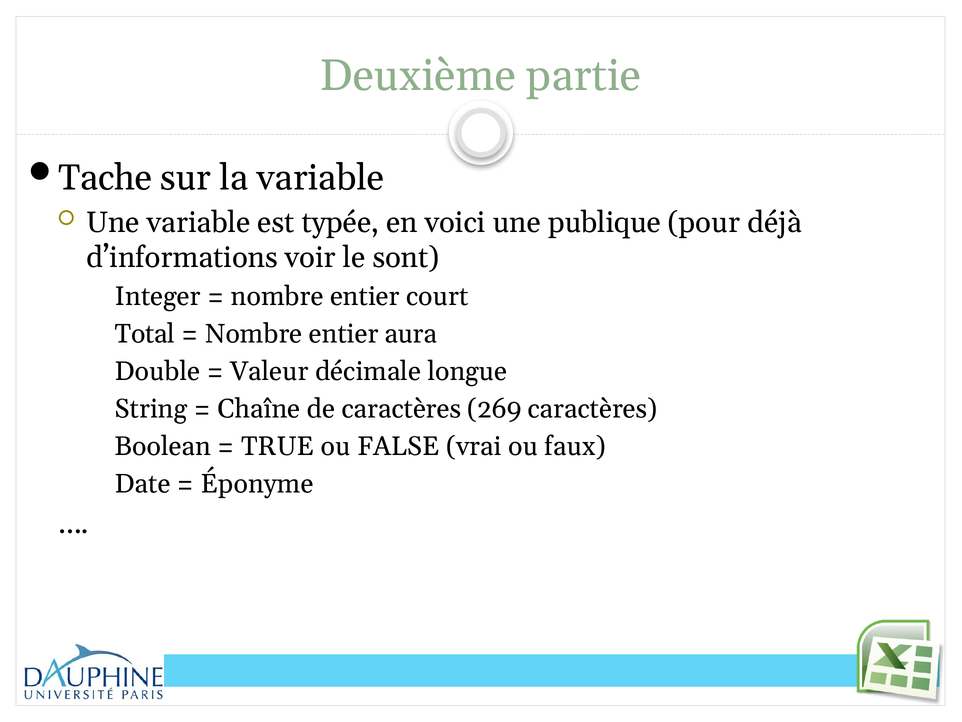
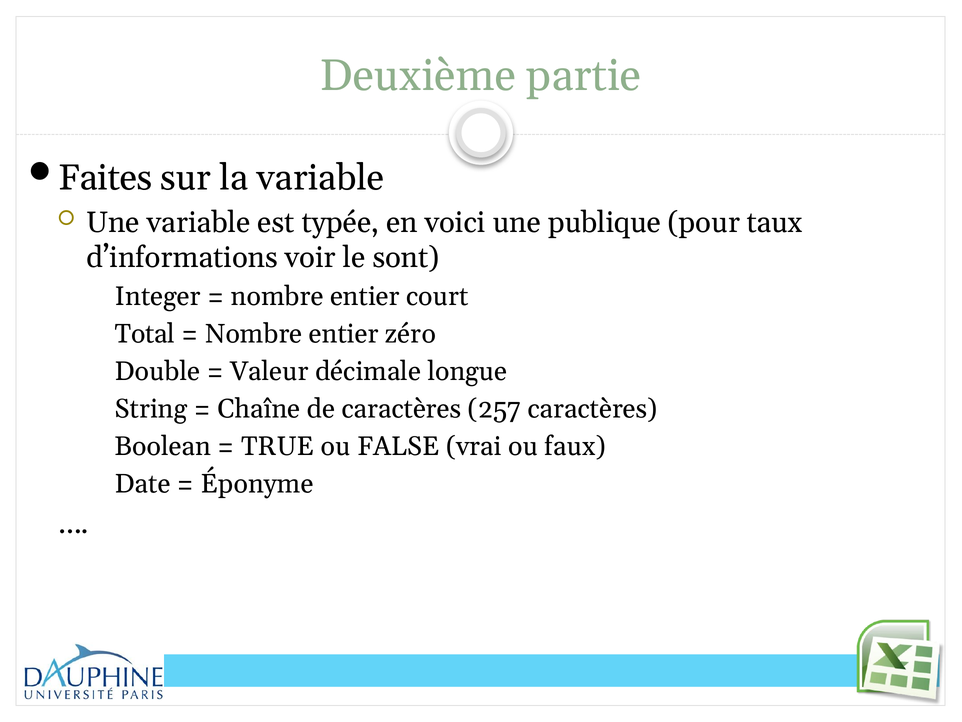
Tache: Tache -> Faites
déjà: déjà -> taux
aura: aura -> zéro
269: 269 -> 257
